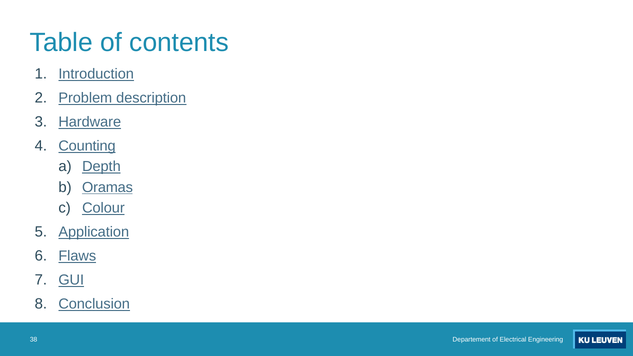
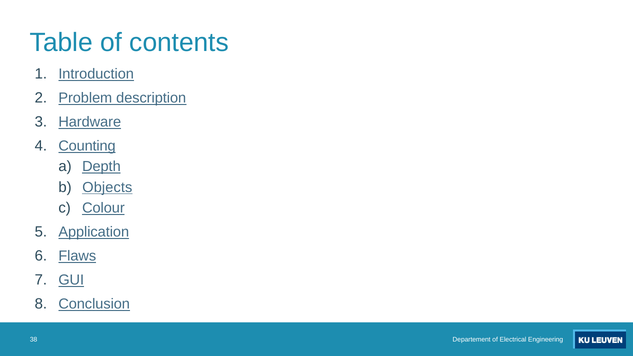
Oramas: Oramas -> Objects
